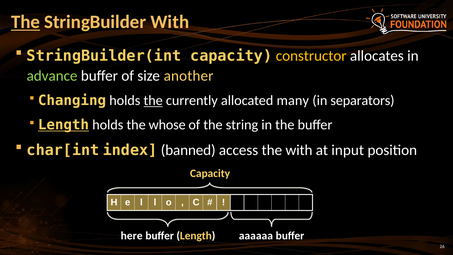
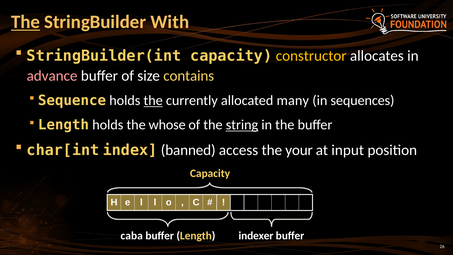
advance colour: light green -> pink
another: another -> contains
Changing: Changing -> Sequence
separators: separators -> sequences
Length at (63, 125) underline: present -> none
string underline: none -> present
the with: with -> your
here: here -> caba
aaaaaa: aaaaaa -> indexer
